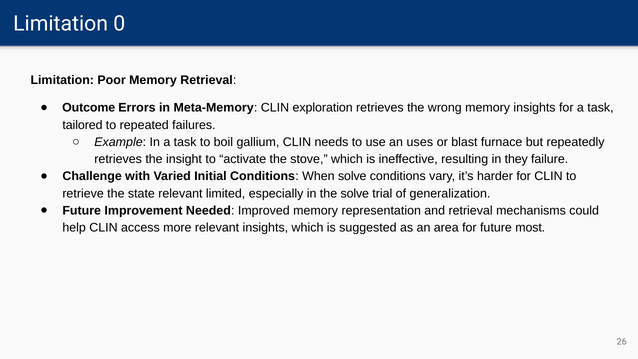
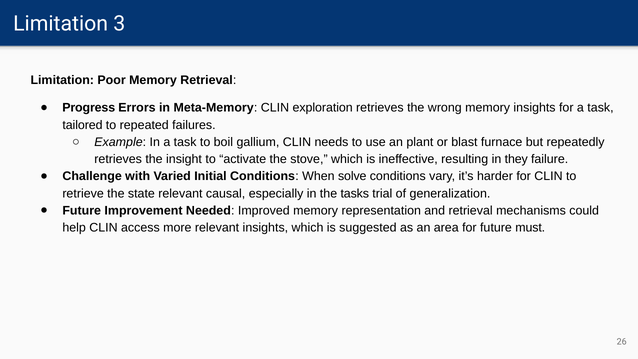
0: 0 -> 3
Outcome: Outcome -> Progress
uses: uses -> plant
limited: limited -> causal
the solve: solve -> tasks
most: most -> must
